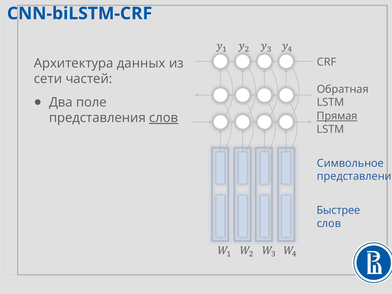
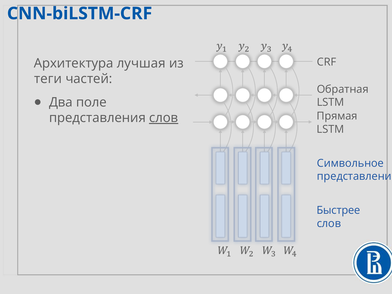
данных: данных -> лучшая
сети: сети -> теги
Прямая underline: present -> none
